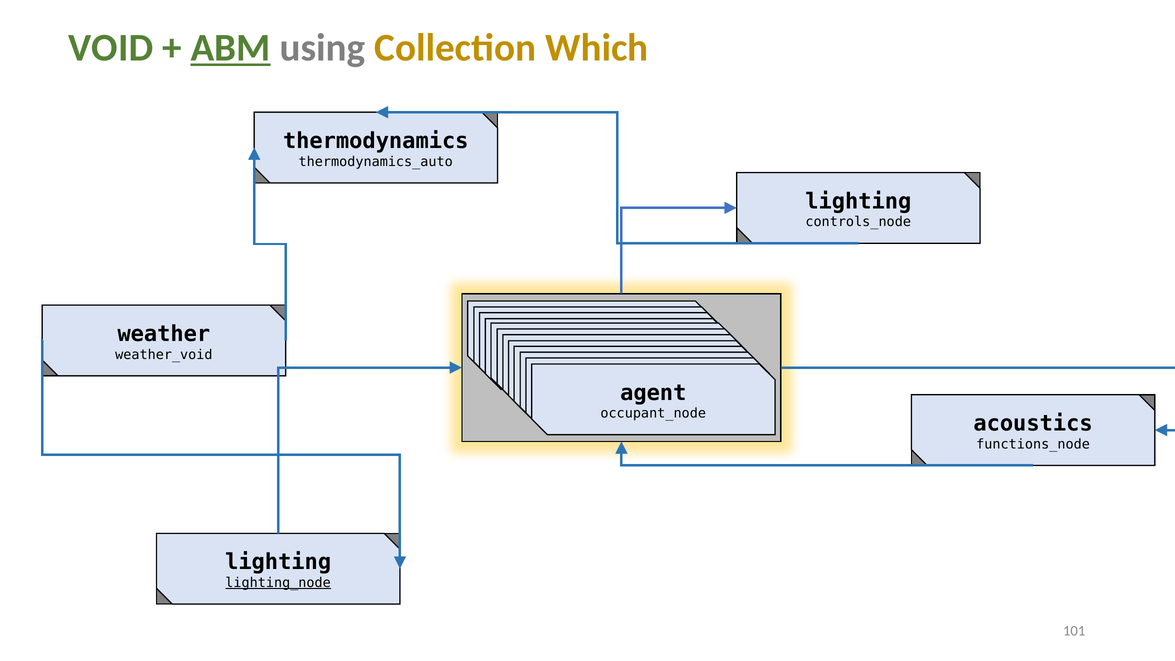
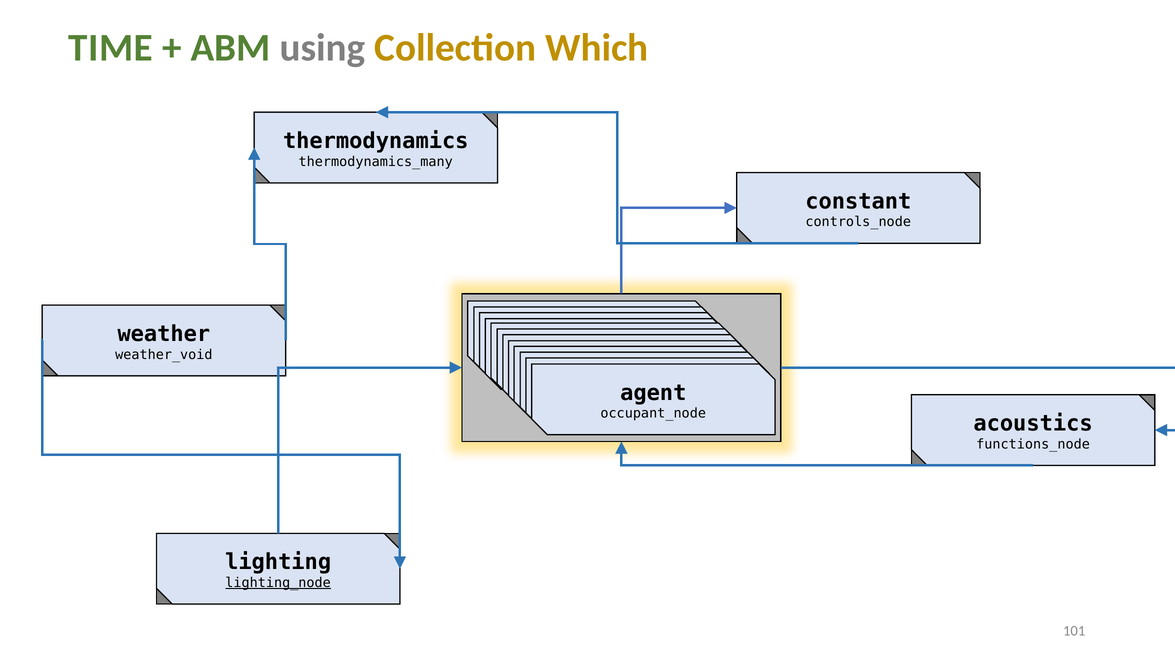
VOID: VOID -> TIME
ABM underline: present -> none
thermodynamics_auto: thermodynamics_auto -> thermodynamics_many
lighting at (858, 201): lighting -> constant
